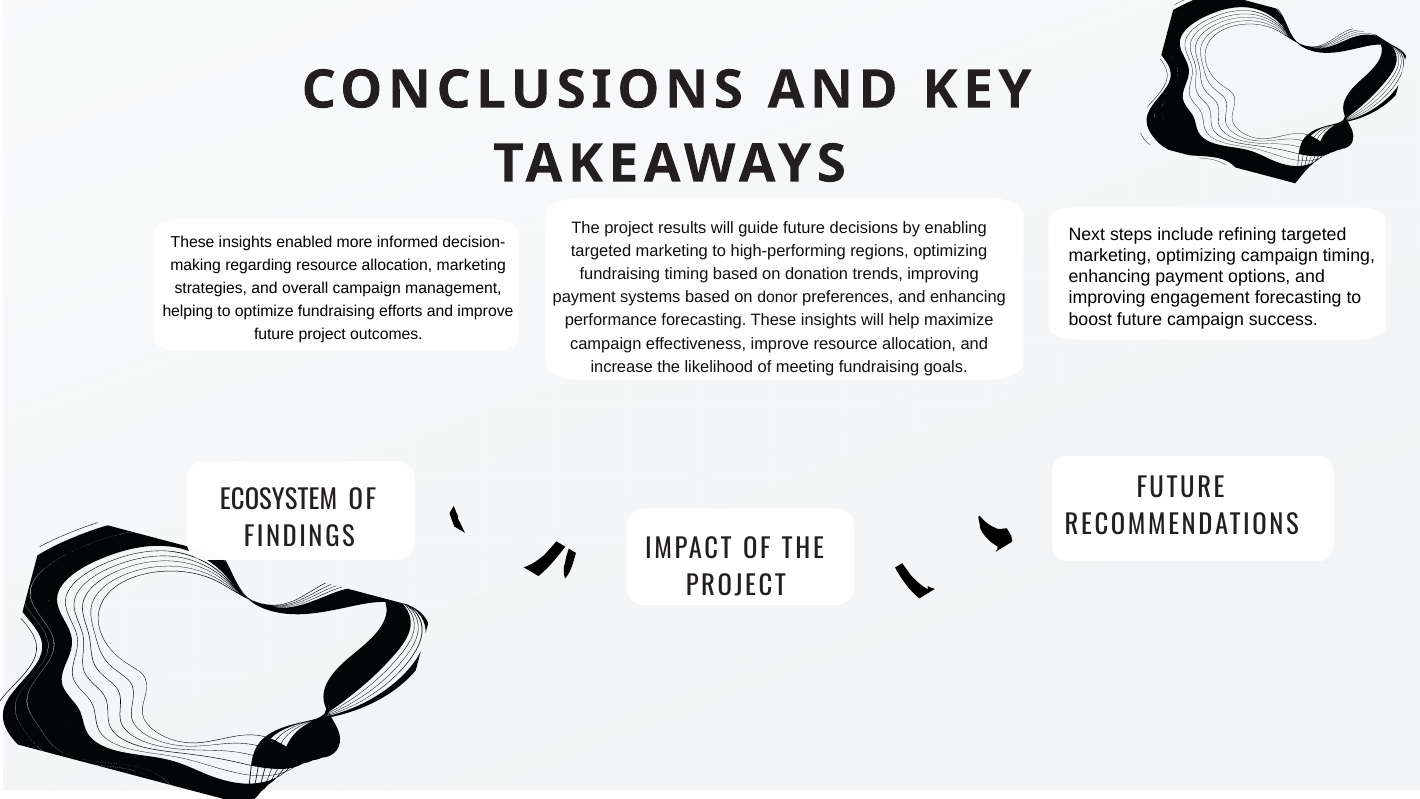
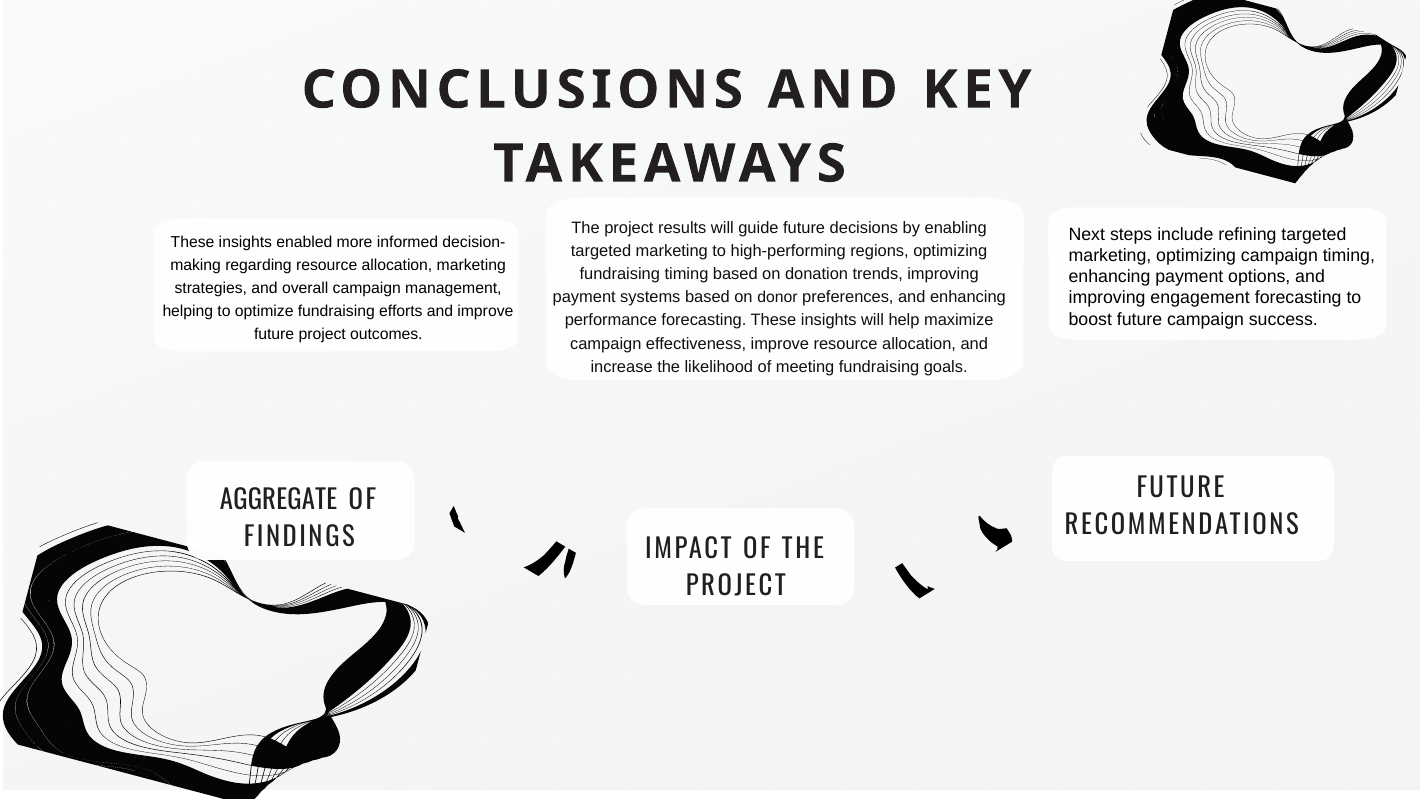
ECOSYSTEM: ECOSYSTEM -> AGGREGATE
